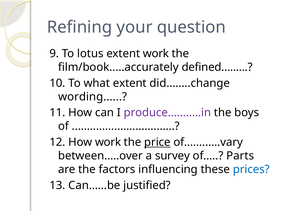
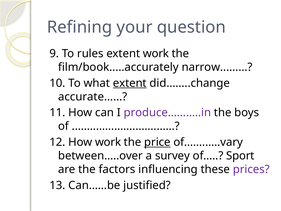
lotus: lotus -> rules
defined: defined -> narrow
extent at (130, 83) underline: none -> present
wording: wording -> accurate
Parts: Parts -> Sport
prices colour: blue -> purple
